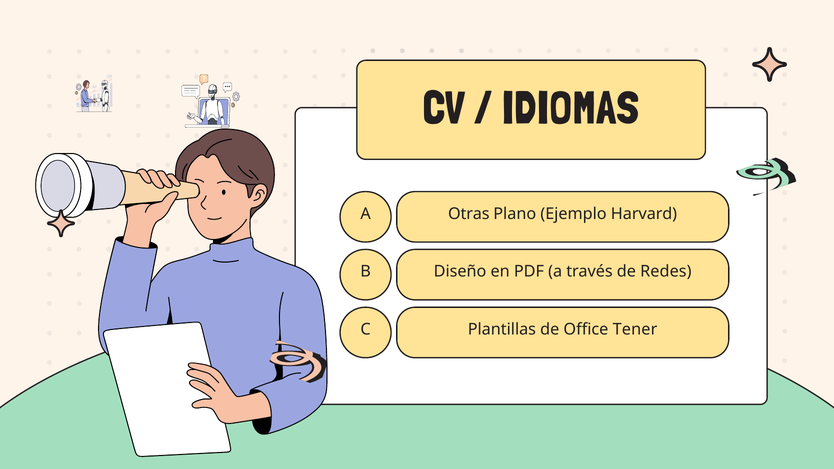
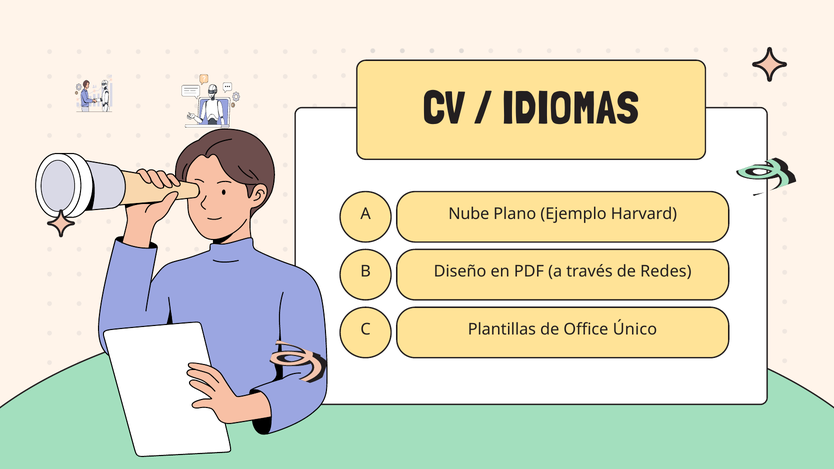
Otras: Otras -> Nube
Tener: Tener -> Único
